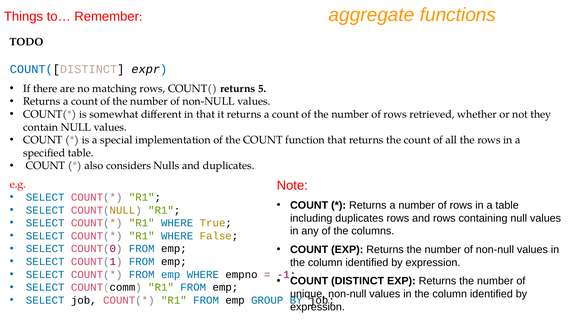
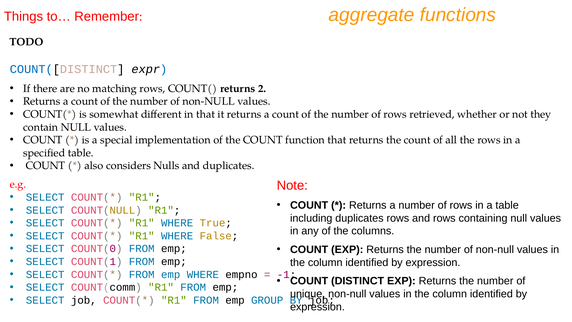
5: 5 -> 2
